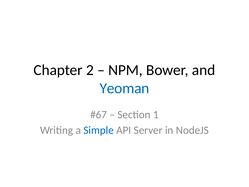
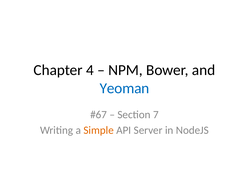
2: 2 -> 4
1: 1 -> 7
Simple colour: blue -> orange
